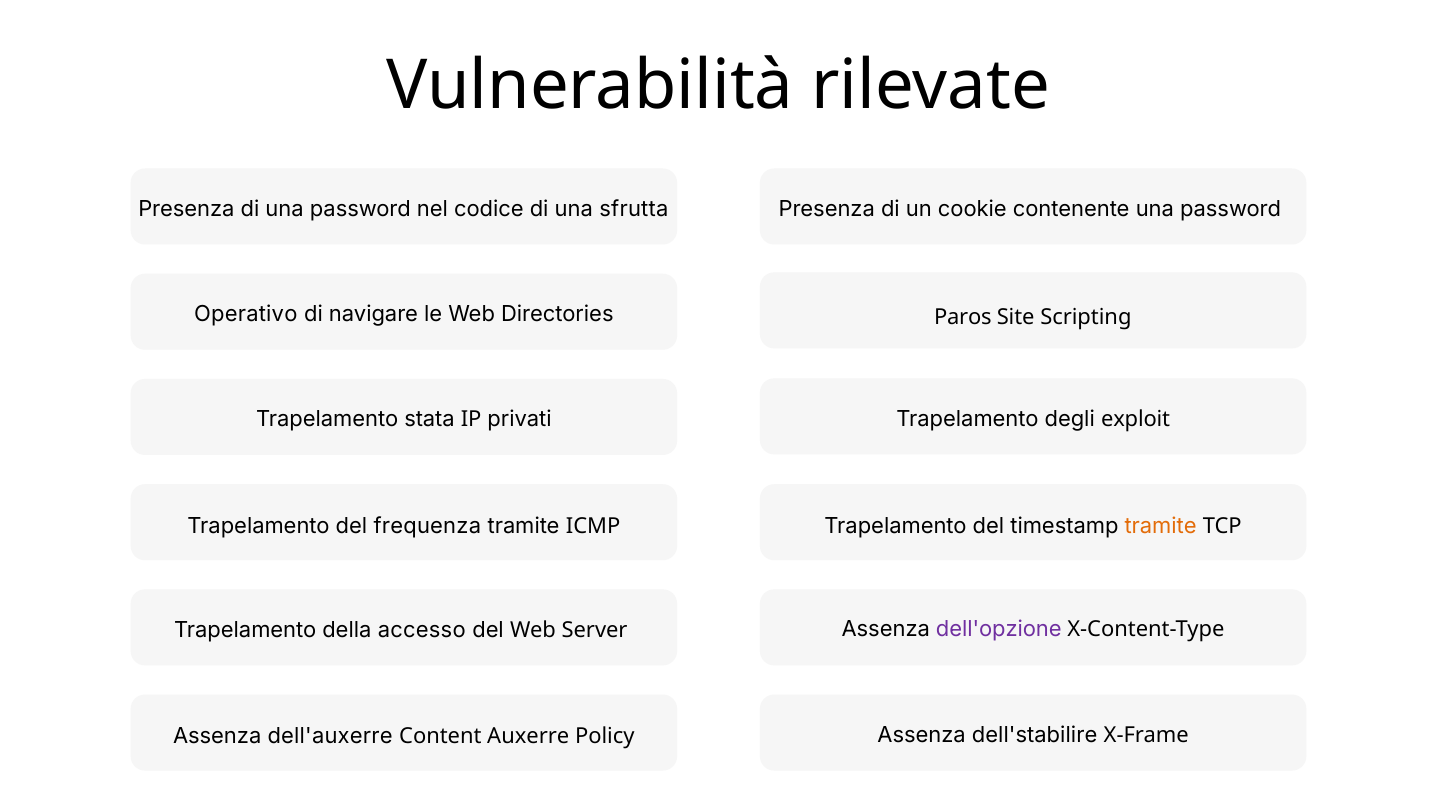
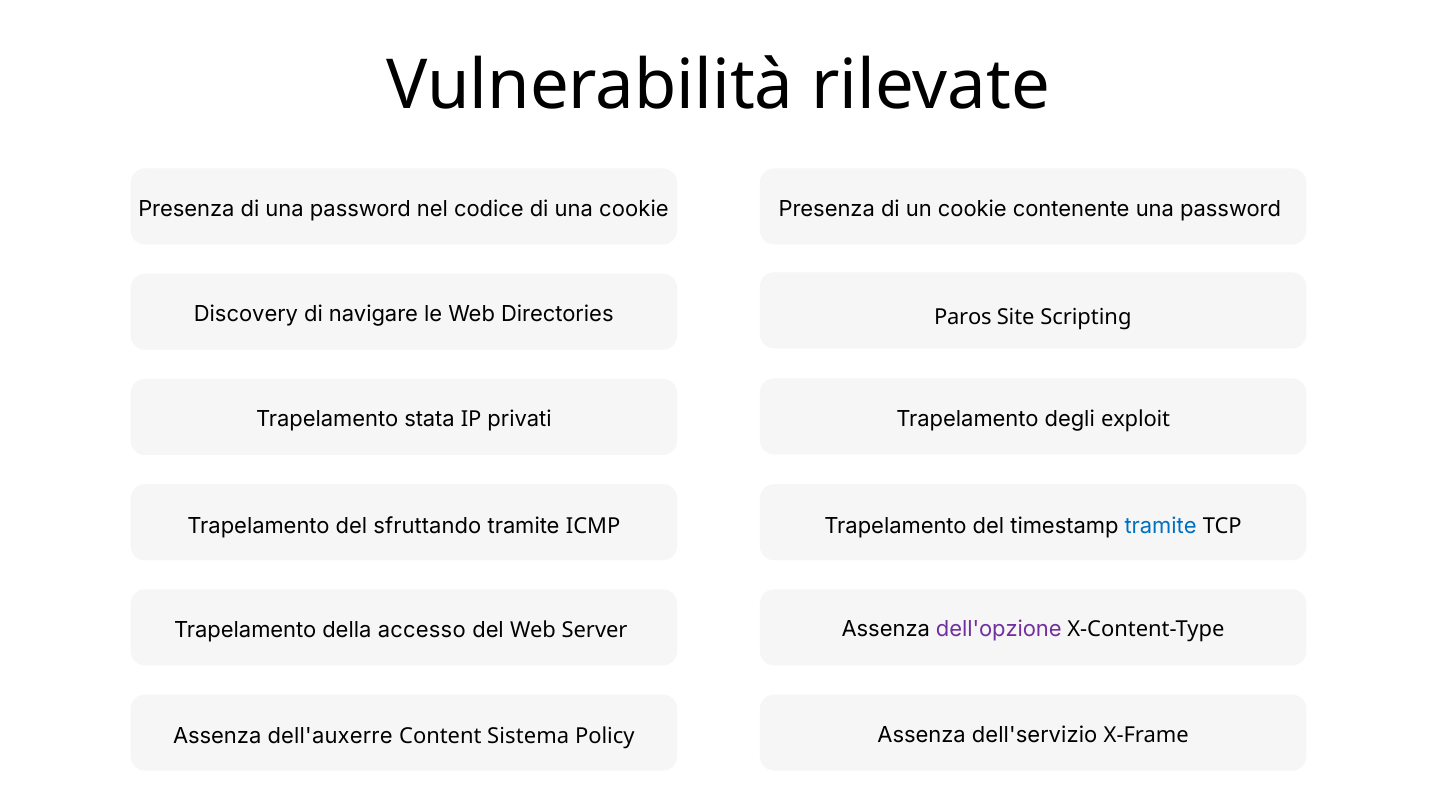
una sfrutta: sfrutta -> cookie
Operativo: Operativo -> Discovery
frequenza: frequenza -> sfruttando
tramite at (1161, 526) colour: orange -> blue
Auxerre: Auxerre -> Sistema
dell'stabilire: dell'stabilire -> dell'servizio
